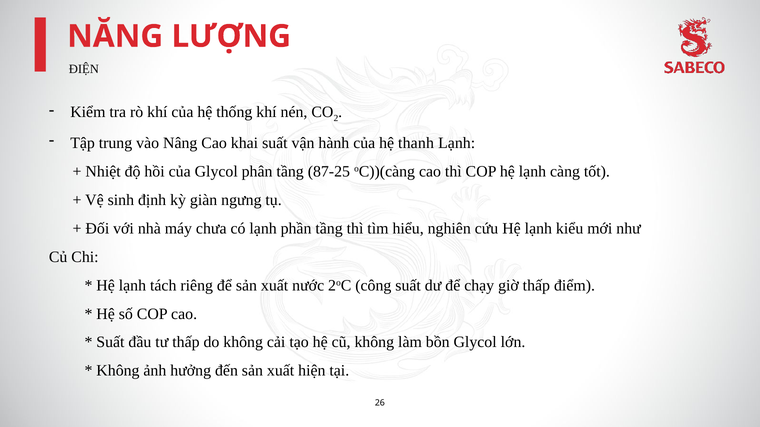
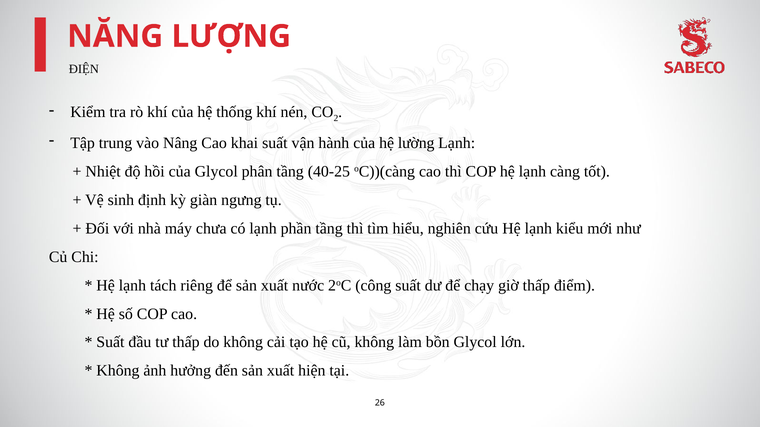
thanh: thanh -> lường
87-25: 87-25 -> 40-25
